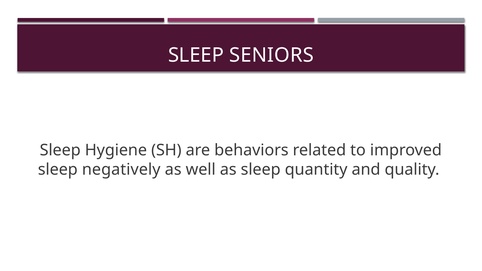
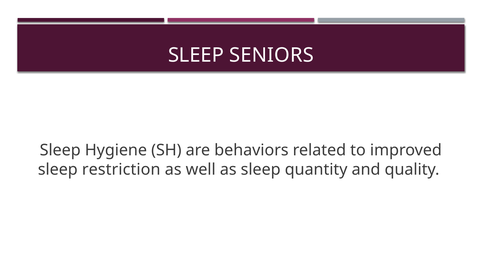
negatively: negatively -> restriction
